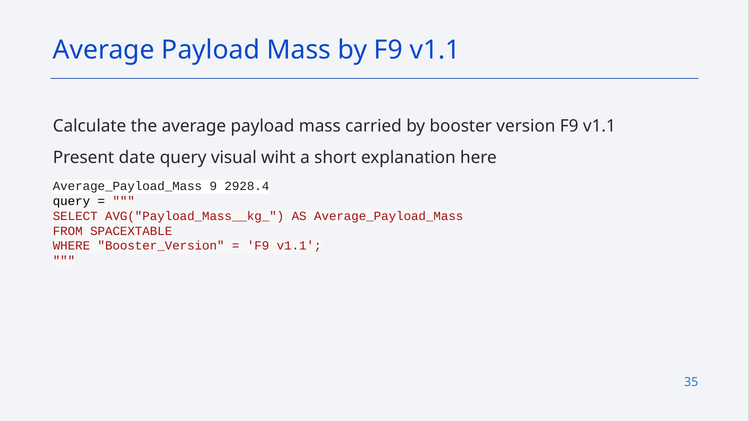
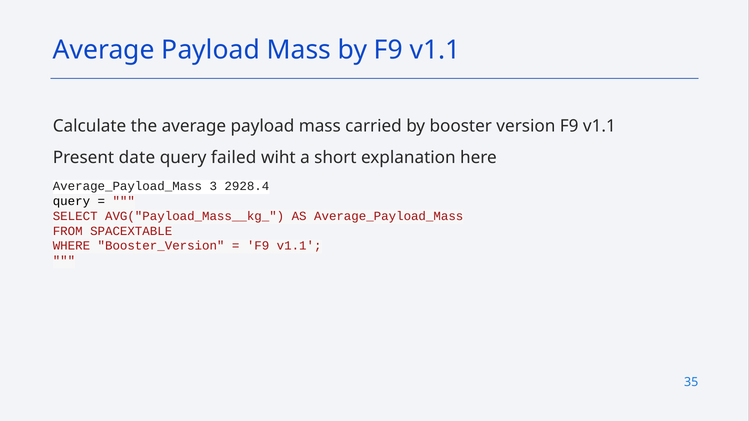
visual: visual -> failed
9: 9 -> 3
